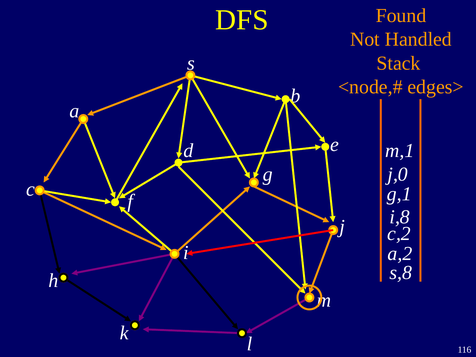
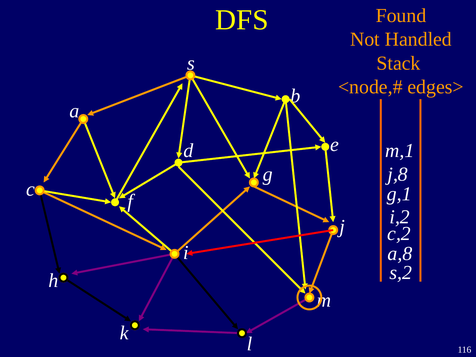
j,0: j,0 -> j,8
i,8: i,8 -> i,2
a,2: a,2 -> a,8
s,8: s,8 -> s,2
